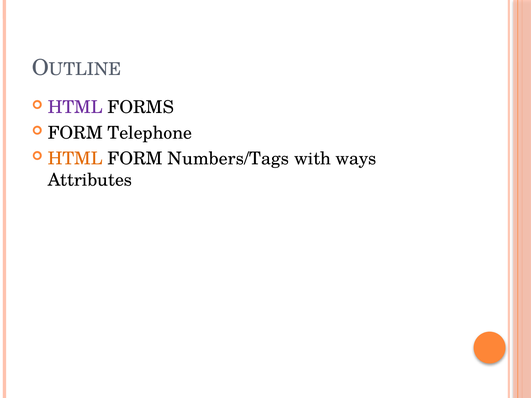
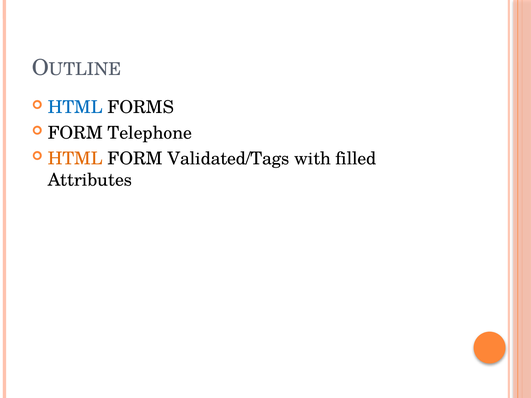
HTML at (75, 107) colour: purple -> blue
Numbers/Tags: Numbers/Tags -> Validated/Tags
ways: ways -> filled
